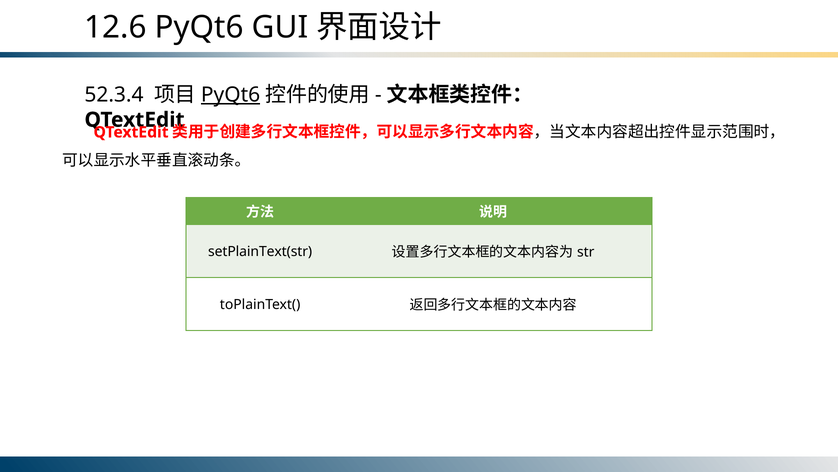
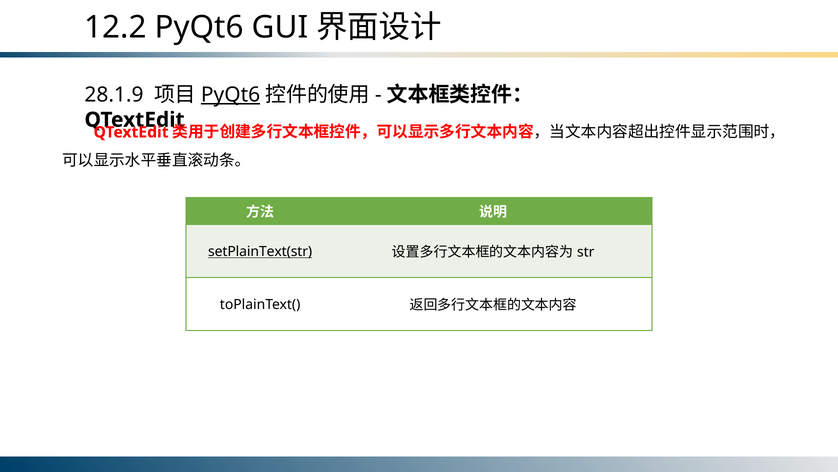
12.6: 12.6 -> 12.2
52.3.4: 52.3.4 -> 28.1.9
setPlainText(str underline: none -> present
